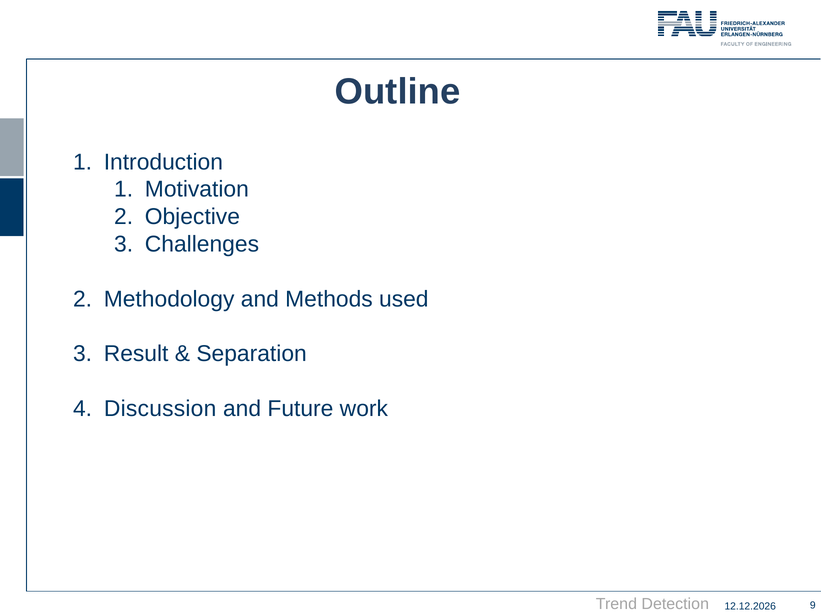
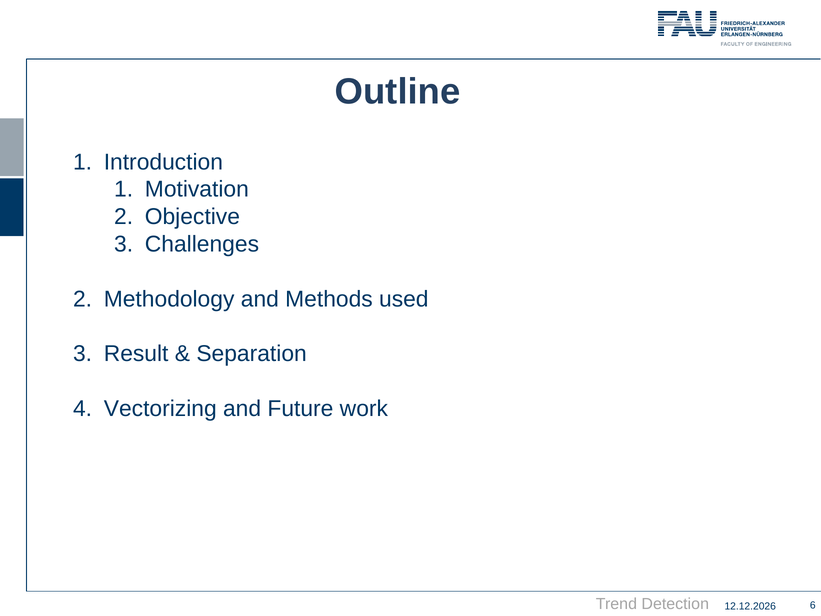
Discussion: Discussion -> Vectorizing
9: 9 -> 6
